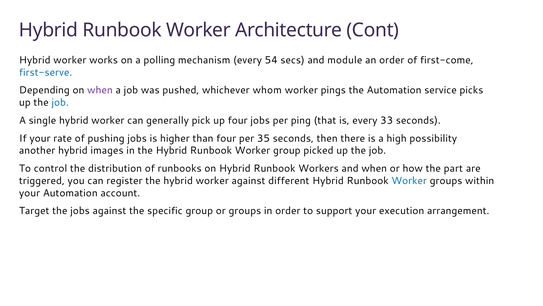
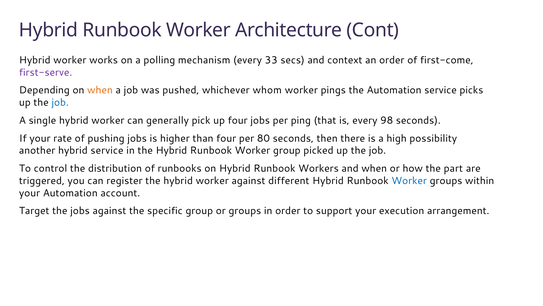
54: 54 -> 33
module: module -> context
first-serve colour: blue -> purple
when at (100, 90) colour: purple -> orange
33: 33 -> 98
35: 35 -> 80
hybrid images: images -> service
